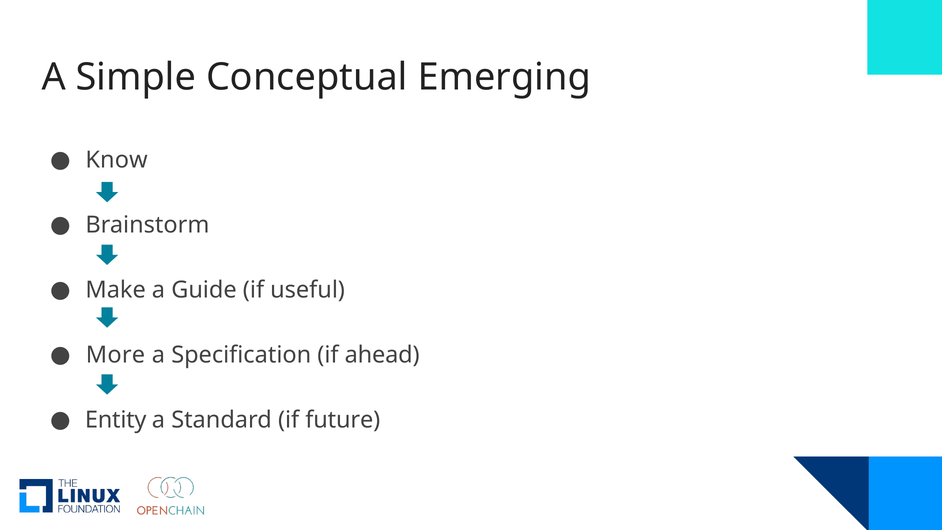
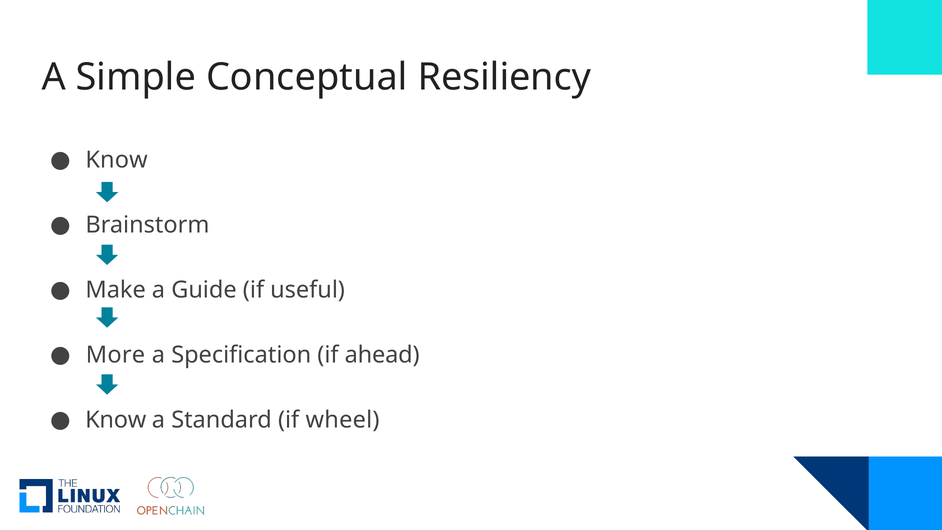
Emerging: Emerging -> Resiliency
Entity at (116, 420): Entity -> Know
future: future -> wheel
